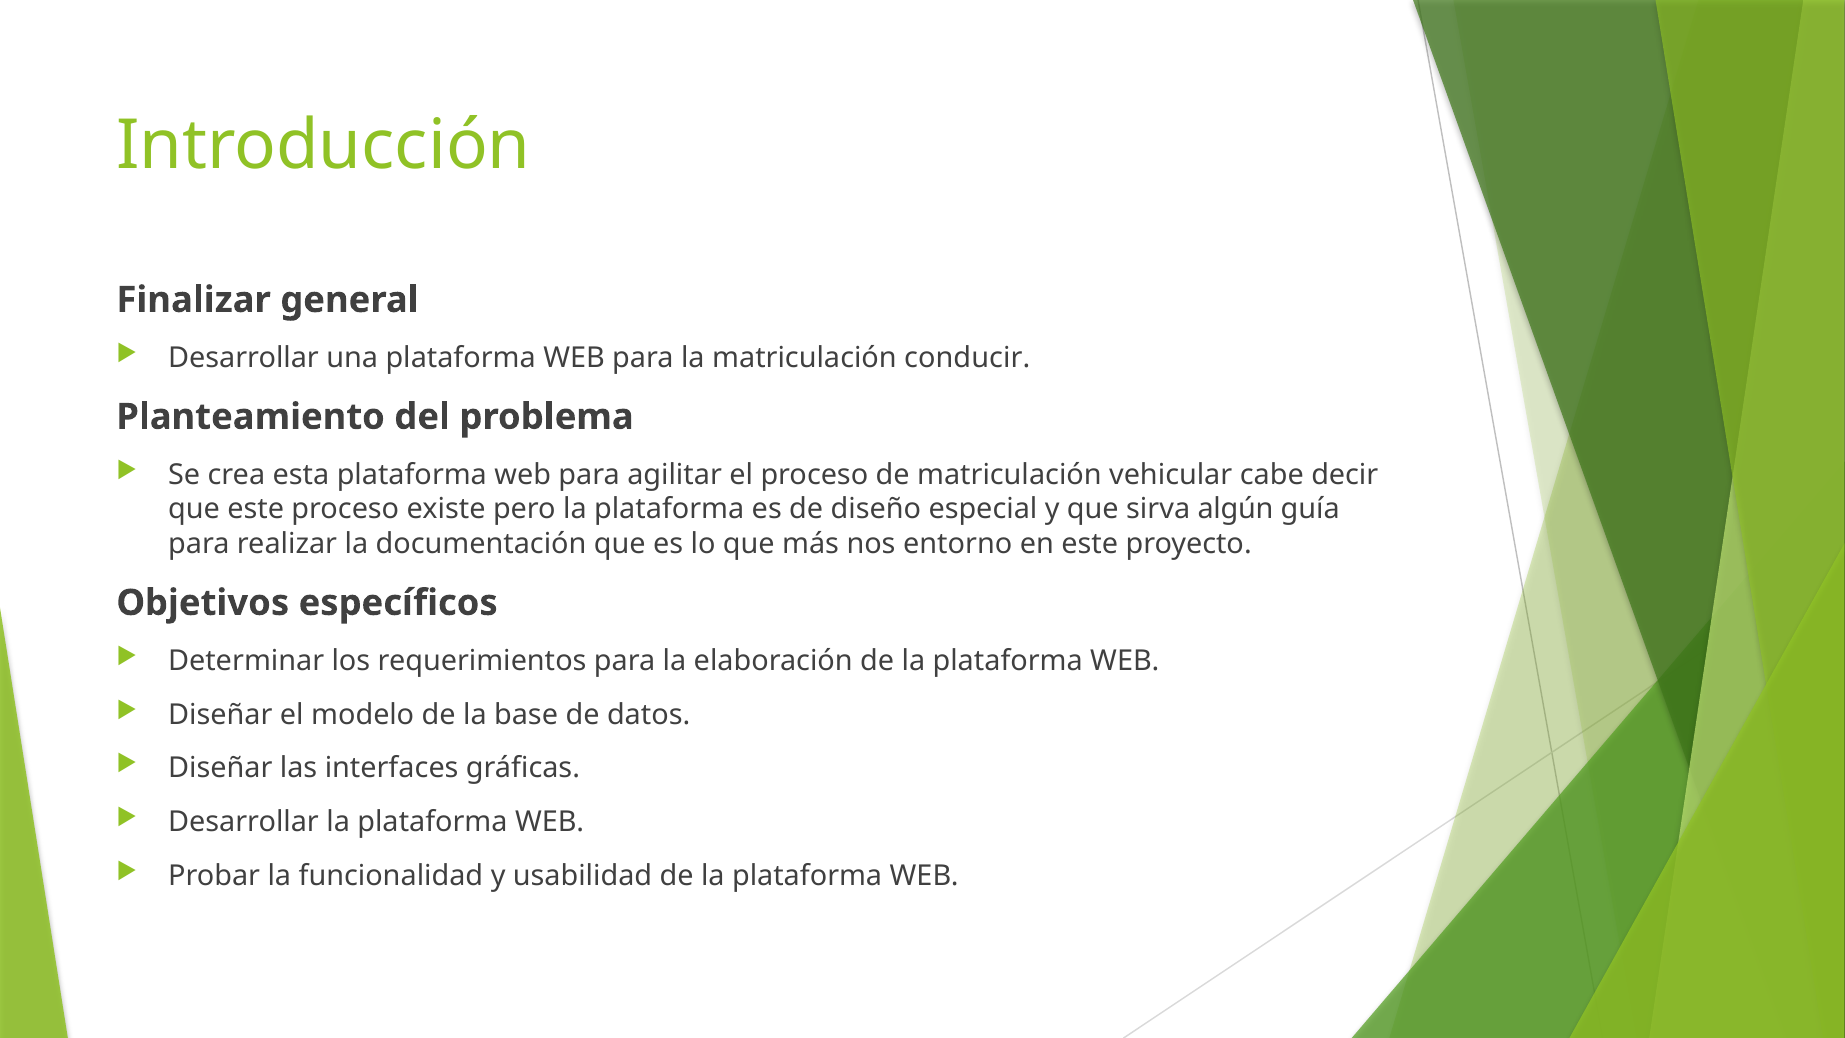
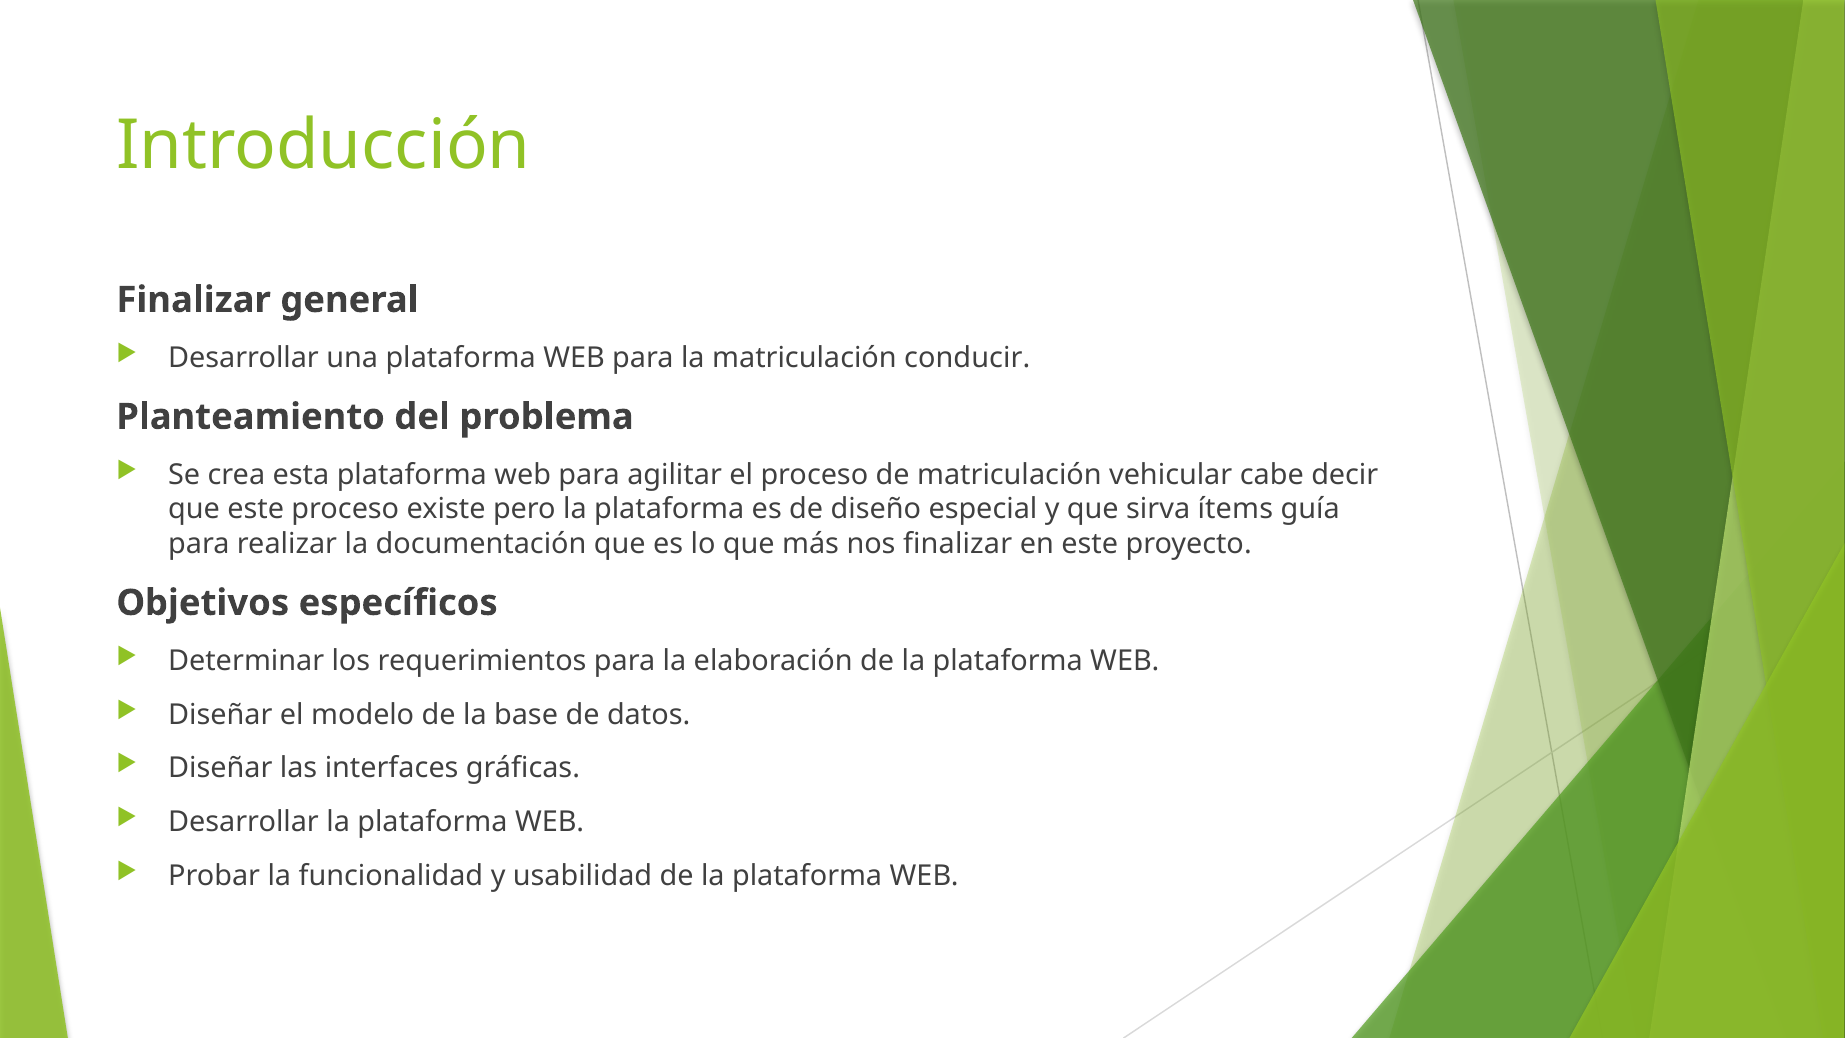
algún: algún -> ítems
nos entorno: entorno -> finalizar
